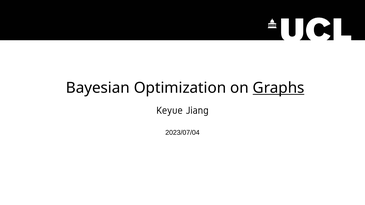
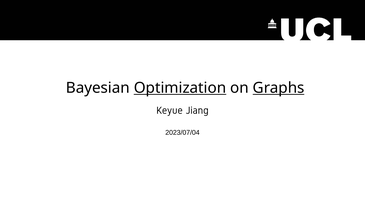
Optimization underline: none -> present
